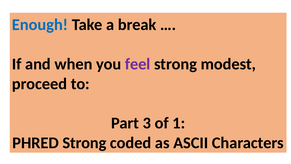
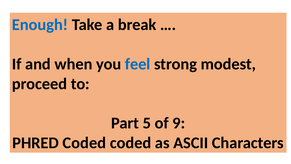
feel colour: purple -> blue
3: 3 -> 5
1: 1 -> 9
PHRED Strong: Strong -> Coded
